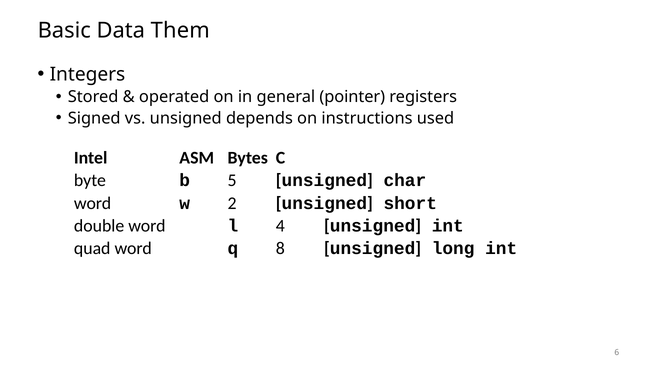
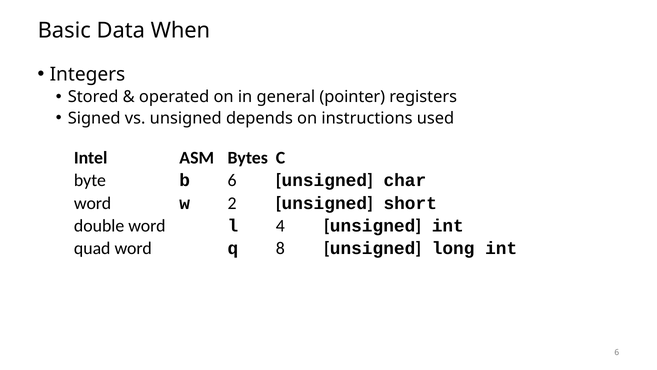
Them: Them -> When
b 5: 5 -> 6
